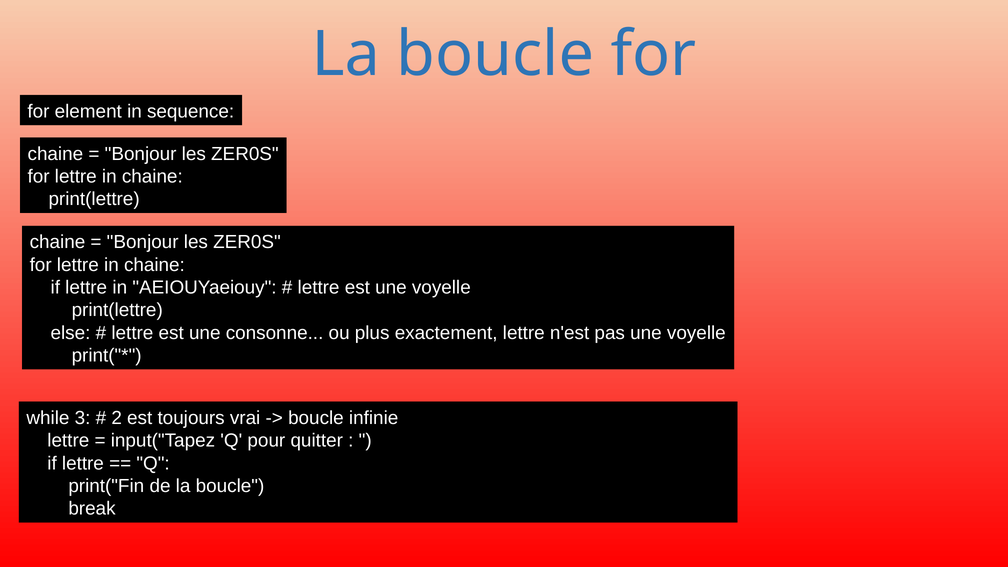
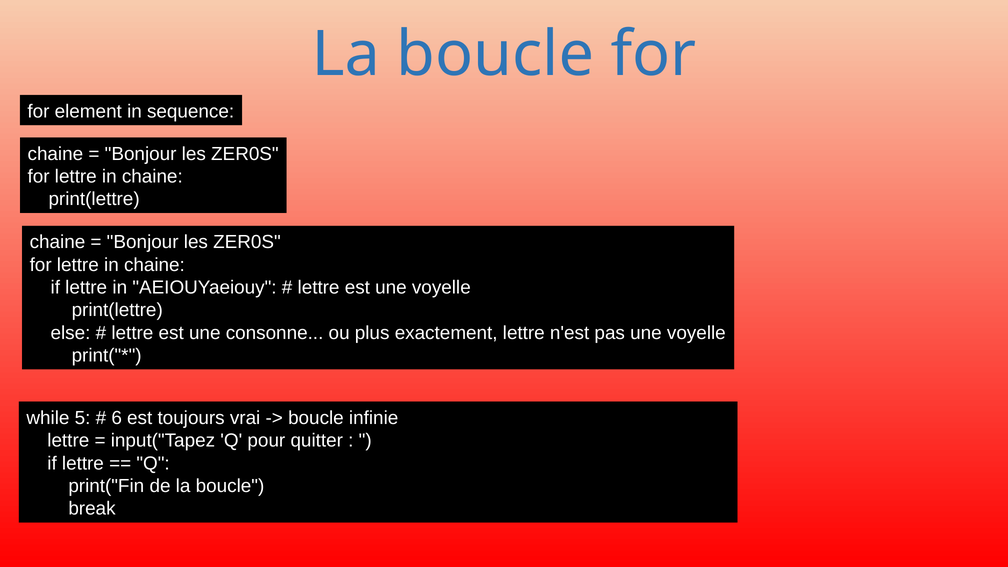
3: 3 -> 5
2: 2 -> 6
